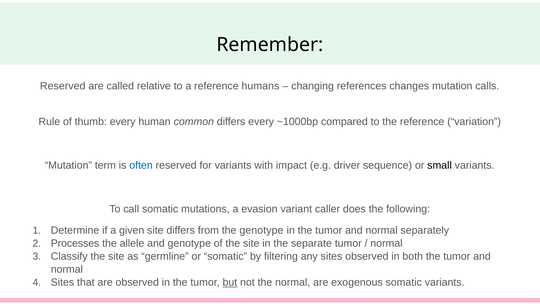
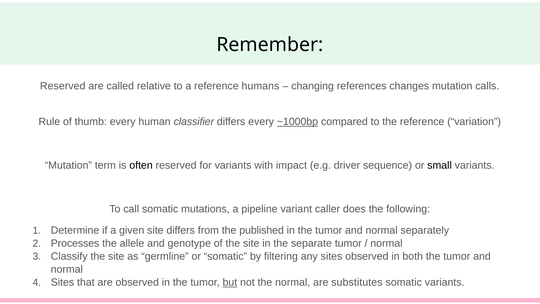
common: common -> classifier
~1000bp underline: none -> present
often colour: blue -> black
evasion: evasion -> pipeline
the genotype: genotype -> published
exogenous: exogenous -> substitutes
